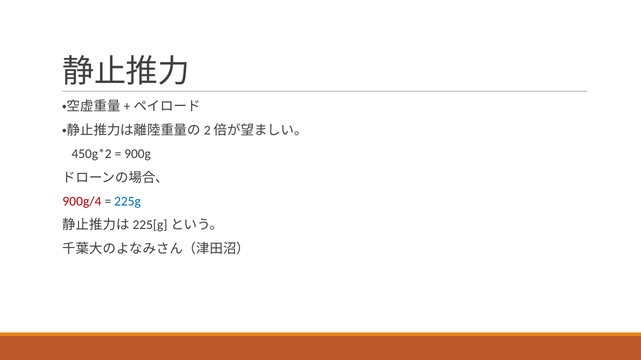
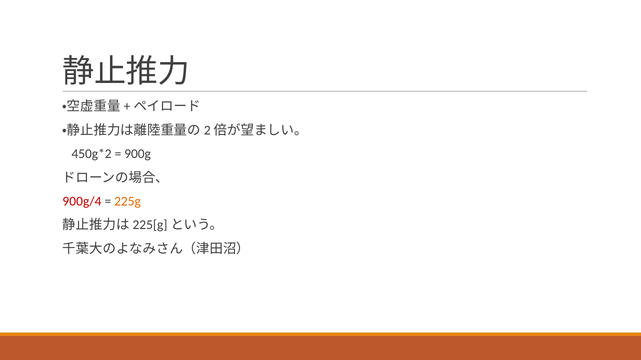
225g colour: blue -> orange
